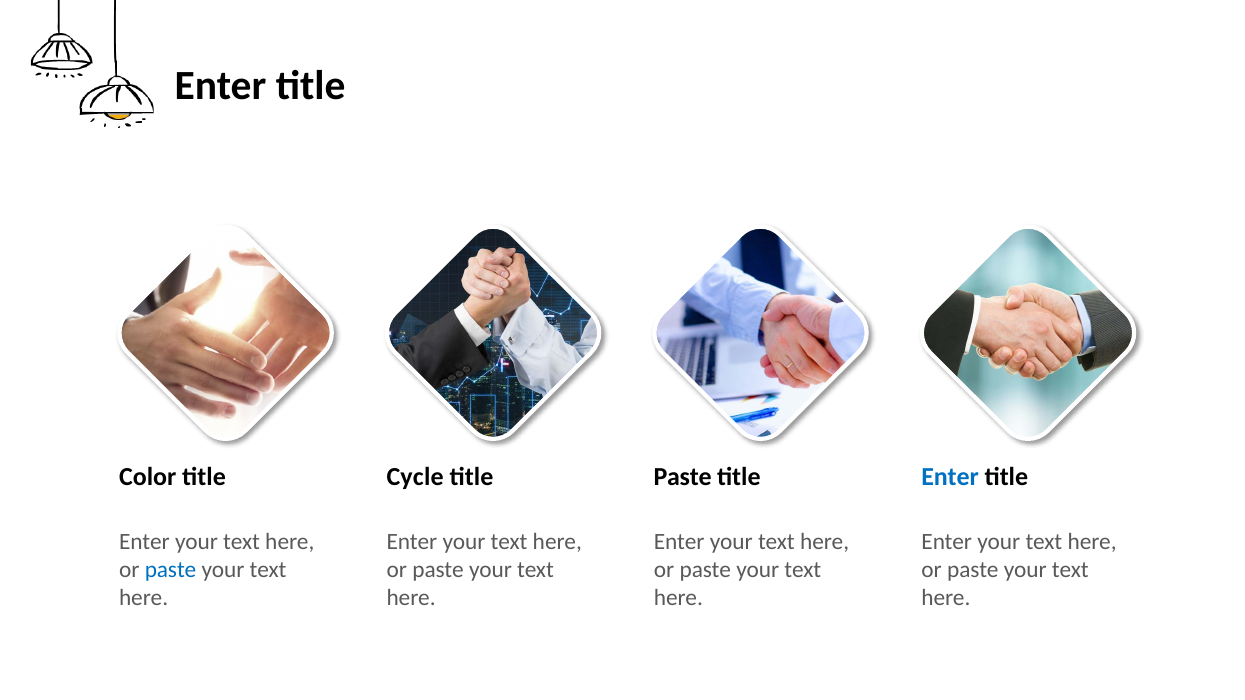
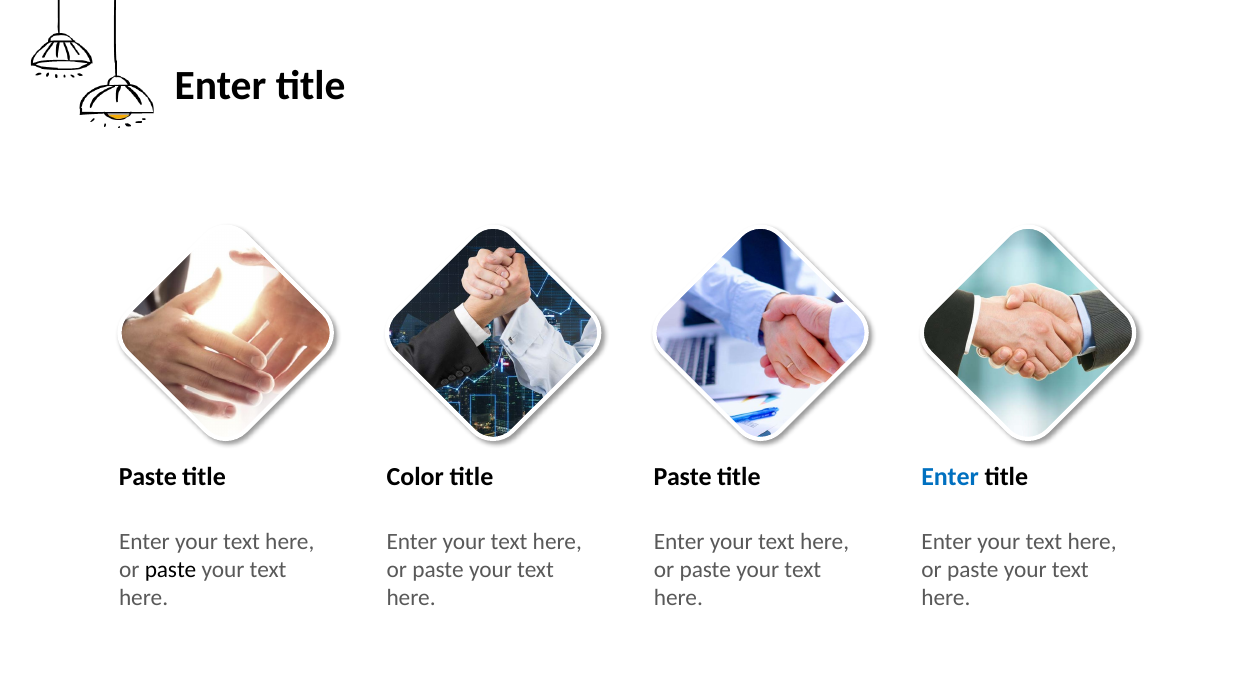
Color at (148, 477): Color -> Paste
Cycle: Cycle -> Color
paste at (171, 570) colour: blue -> black
